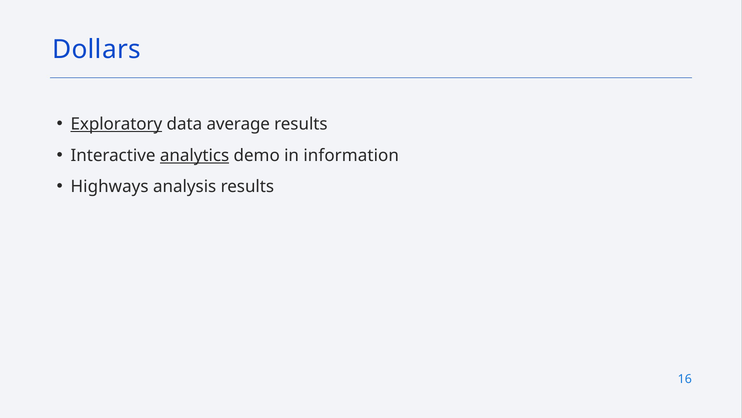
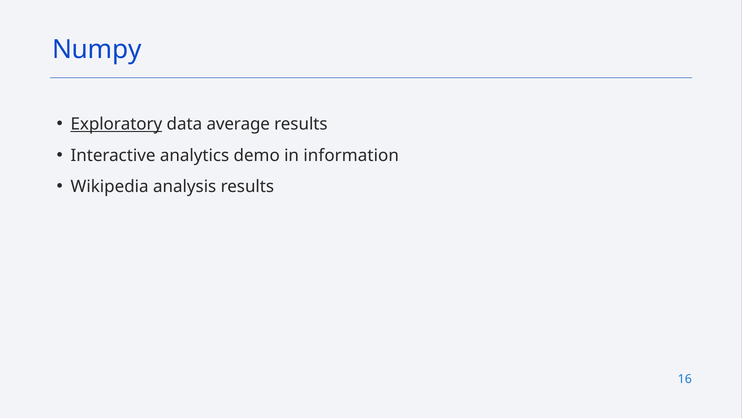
Dollars: Dollars -> Numpy
analytics underline: present -> none
Highways: Highways -> Wikipedia
